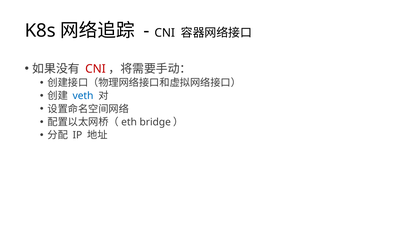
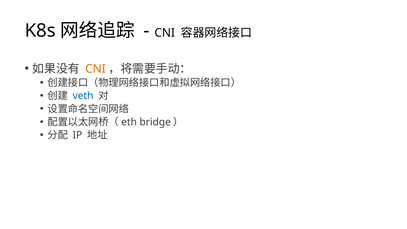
CNI at (95, 69) colour: red -> orange
